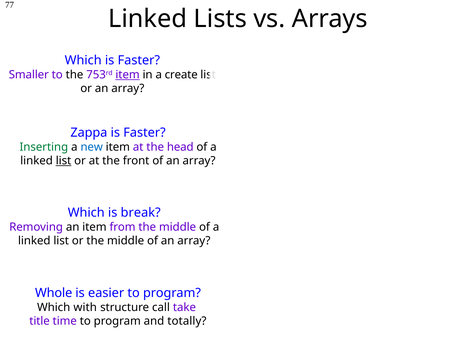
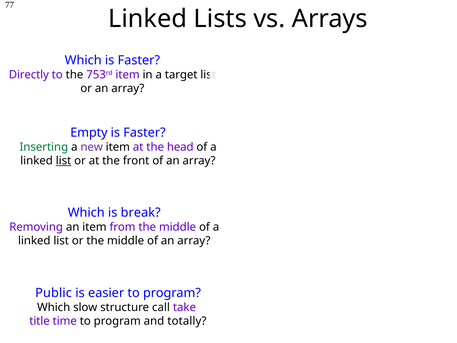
Smaller: Smaller -> Directly
item at (128, 75) underline: present -> none
create: create -> target
Zappa: Zappa -> Empty
new at (92, 147) colour: blue -> purple
Whole: Whole -> Public
Which with: with -> slow
